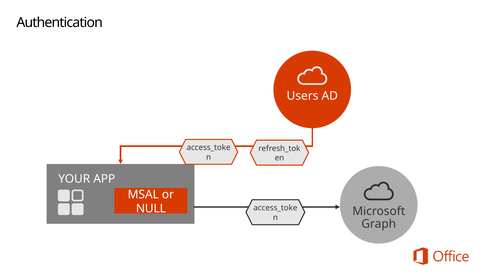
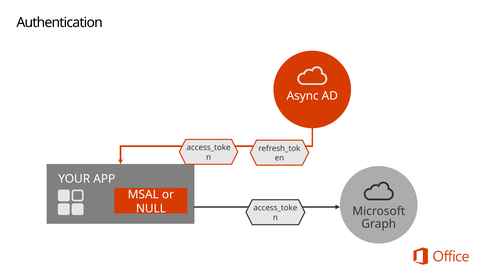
Users: Users -> Async
